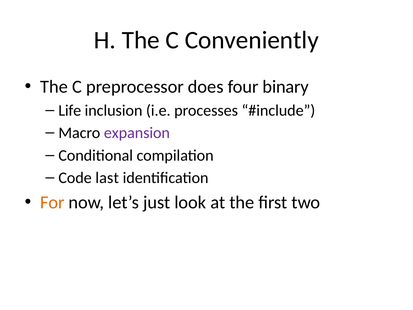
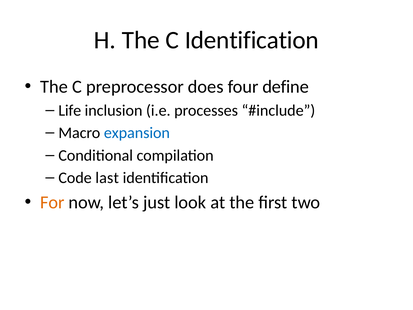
C Conveniently: Conveniently -> Identification
binary: binary -> define
expansion colour: purple -> blue
